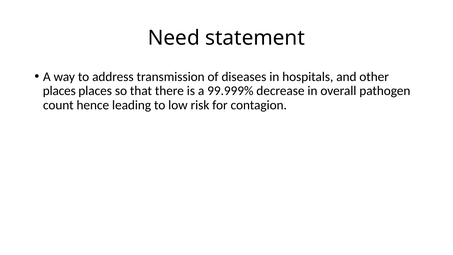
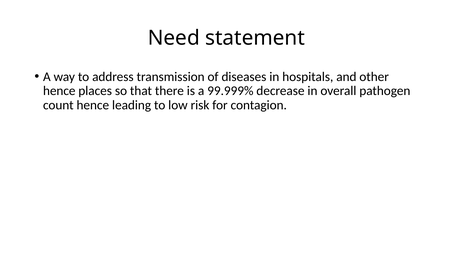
places at (59, 91): places -> hence
